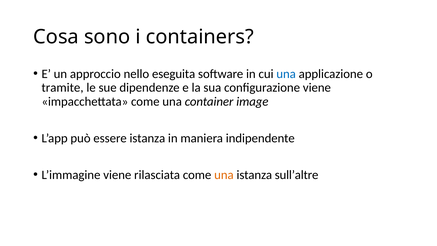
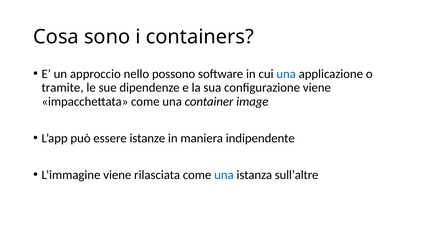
eseguita: eseguita -> possono
essere istanza: istanza -> istanze
una at (224, 175) colour: orange -> blue
